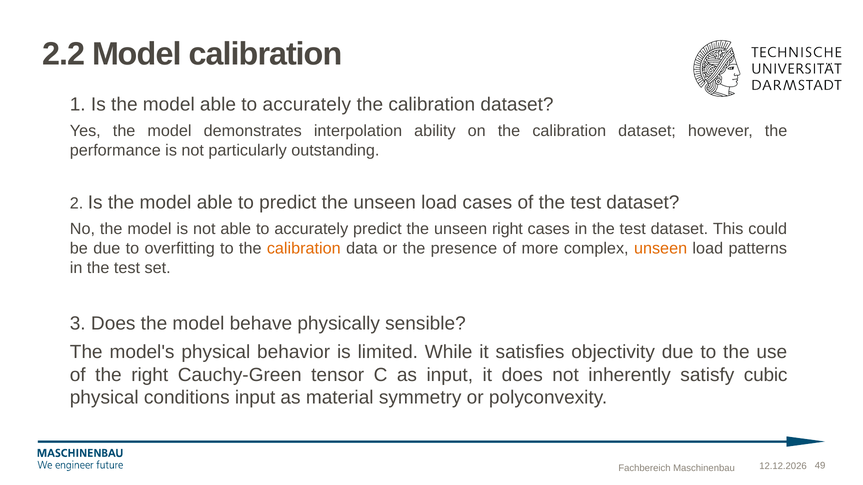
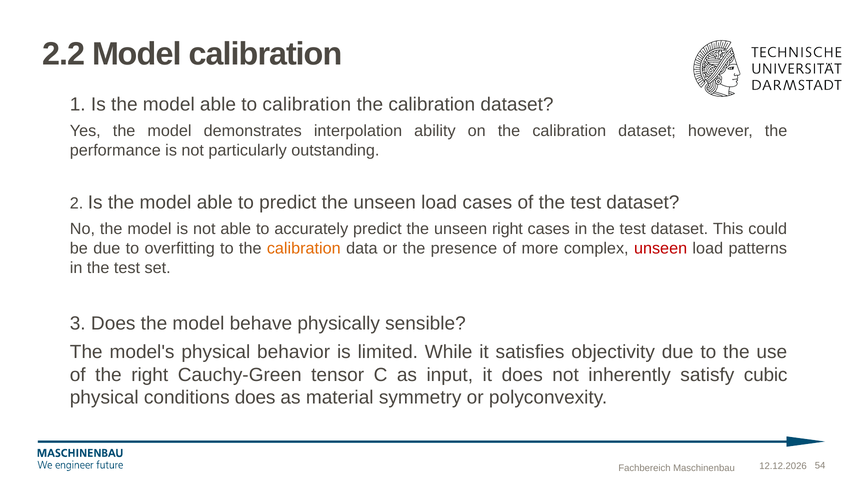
model able to accurately: accurately -> calibration
unseen at (661, 249) colour: orange -> red
conditions input: input -> does
49: 49 -> 54
